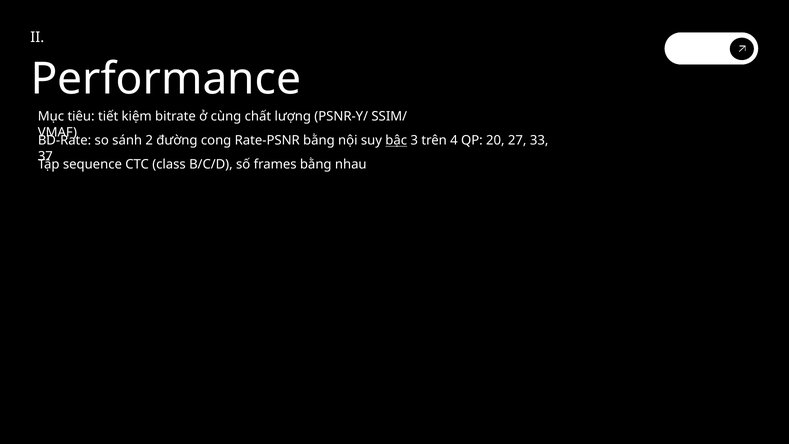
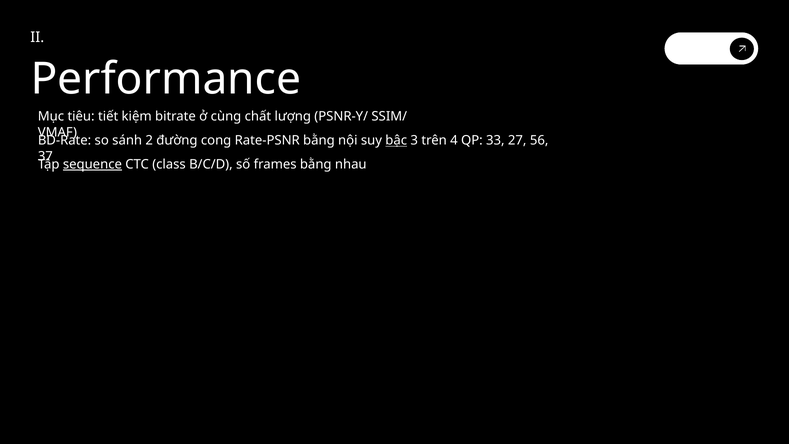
20: 20 -> 33
33: 33 -> 56
sequence underline: none -> present
